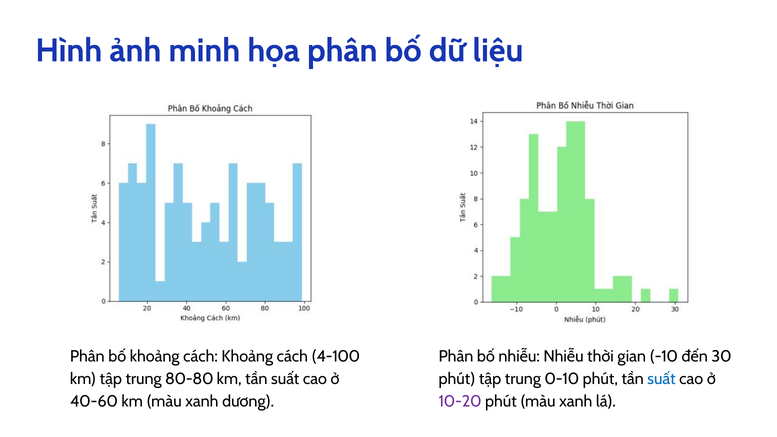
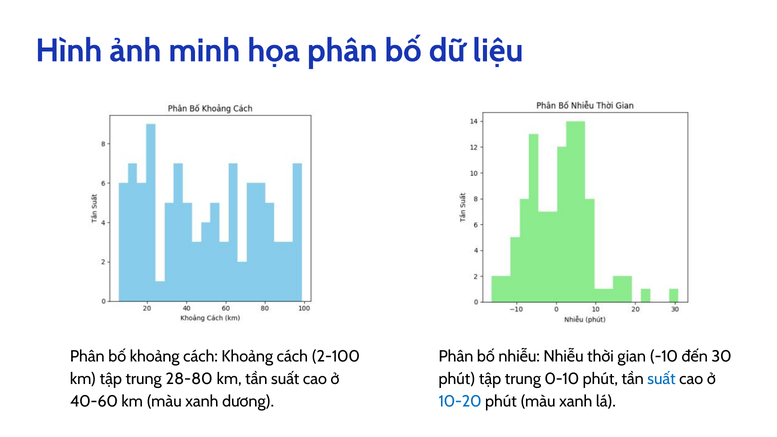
4-100: 4-100 -> 2-100
80-80: 80-80 -> 28-80
10-20 colour: purple -> blue
